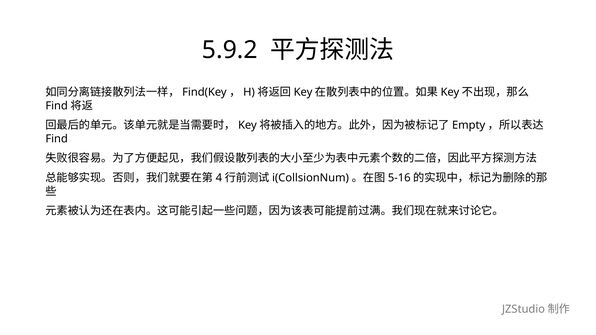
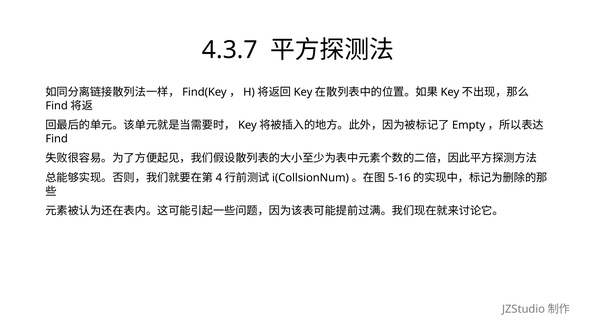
5.9.2: 5.9.2 -> 4.3.7
